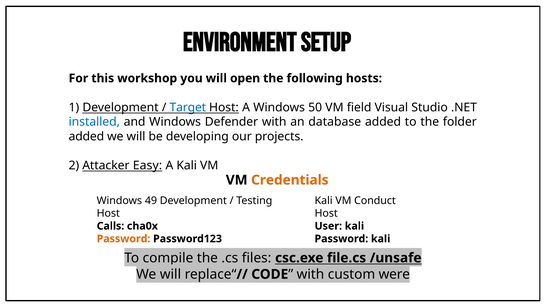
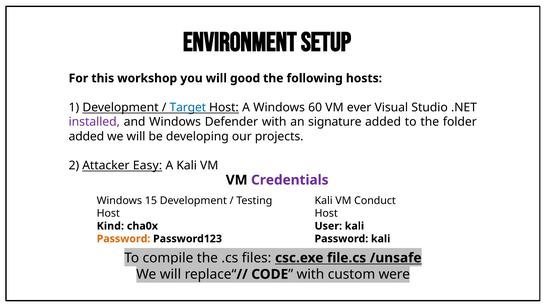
open: open -> good
50: 50 -> 60
field: field -> ever
installed colour: blue -> purple
database: database -> signature
Credentials colour: orange -> purple
49: 49 -> 15
Calls: Calls -> Kind
